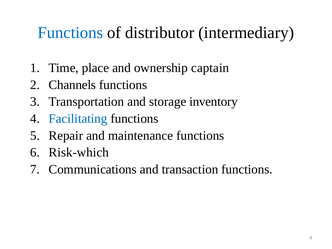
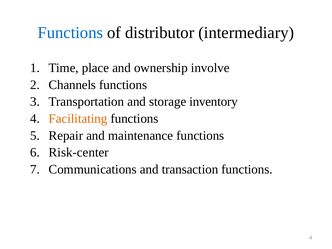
captain: captain -> involve
Facilitating colour: blue -> orange
Risk-which: Risk-which -> Risk-center
